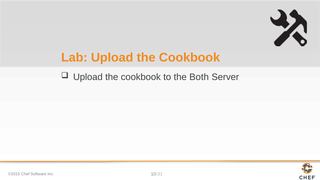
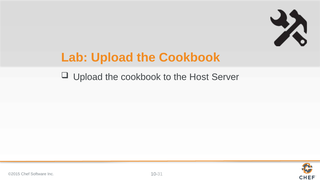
Both: Both -> Host
